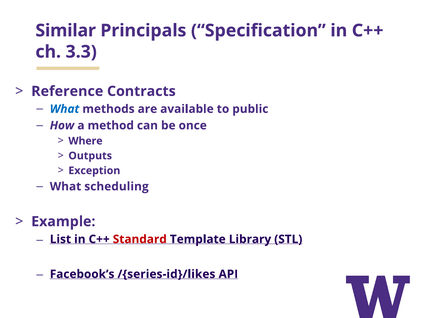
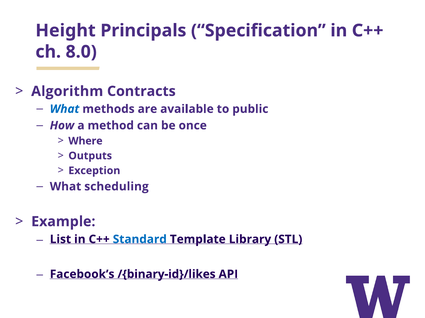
Similar: Similar -> Height
3.3: 3.3 -> 8.0
Reference: Reference -> Algorithm
Standard colour: red -> blue
/{series-id}/likes: /{series-id}/likes -> /{binary-id}/likes
